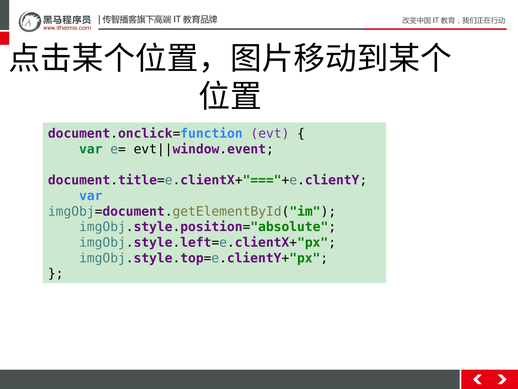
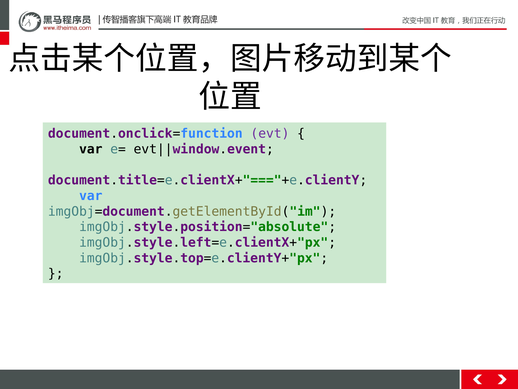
var at (91, 149) colour: green -> black
